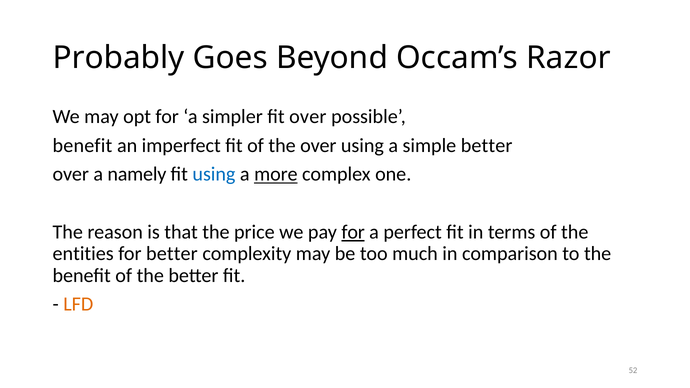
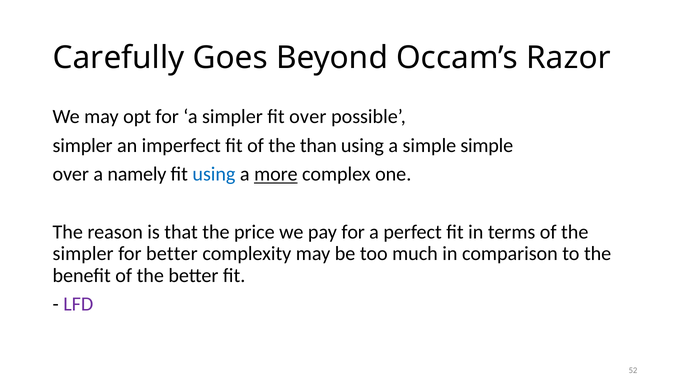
Probably: Probably -> Carefully
benefit at (82, 146): benefit -> simpler
the over: over -> than
simple better: better -> simple
for at (353, 232) underline: present -> none
entities at (83, 254): entities -> simpler
LFD colour: orange -> purple
